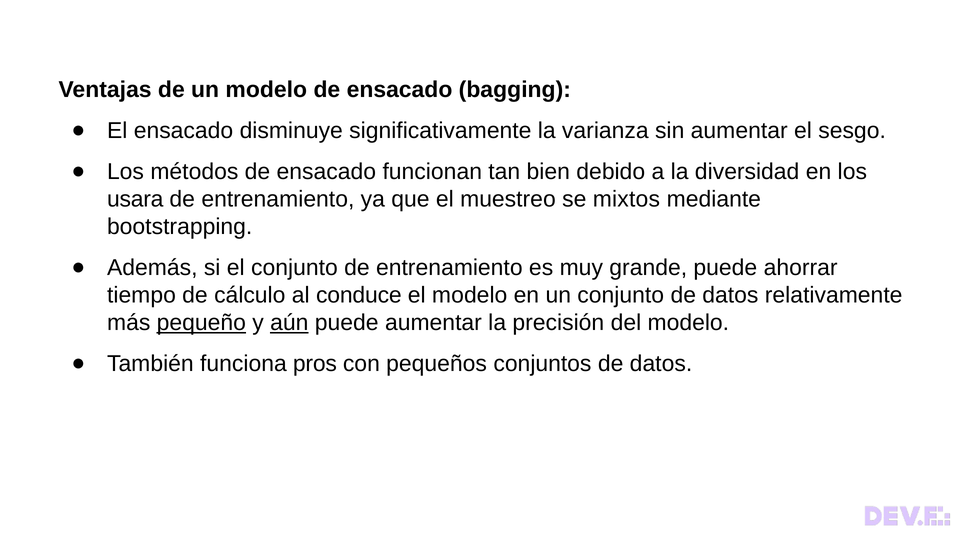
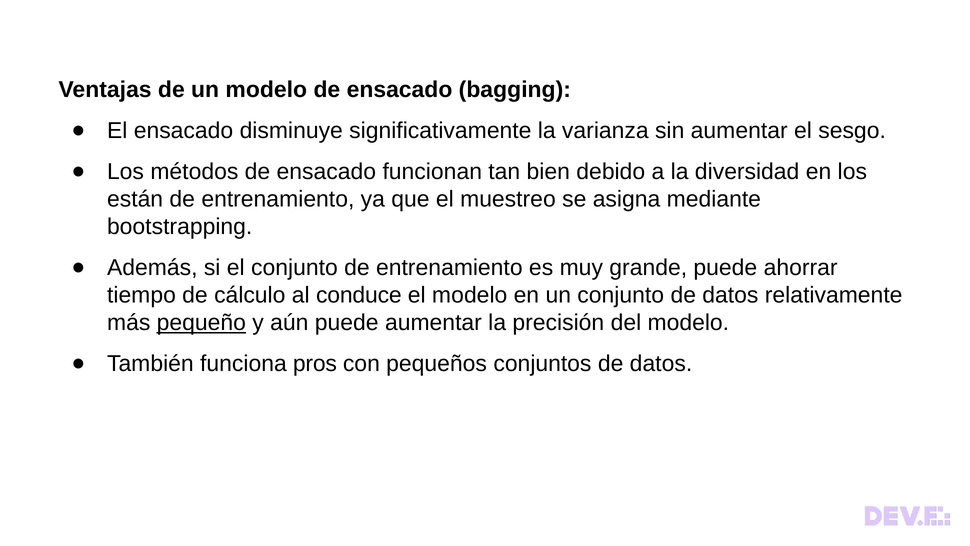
usara: usara -> están
mixtos: mixtos -> asigna
aún underline: present -> none
